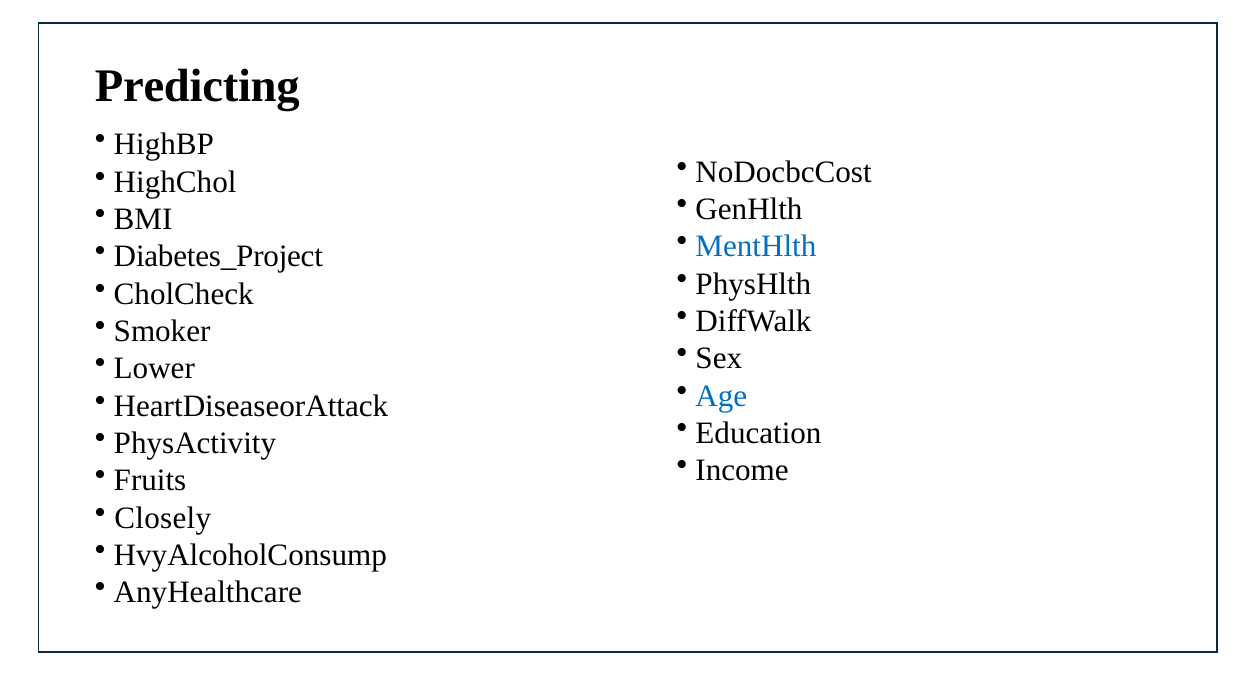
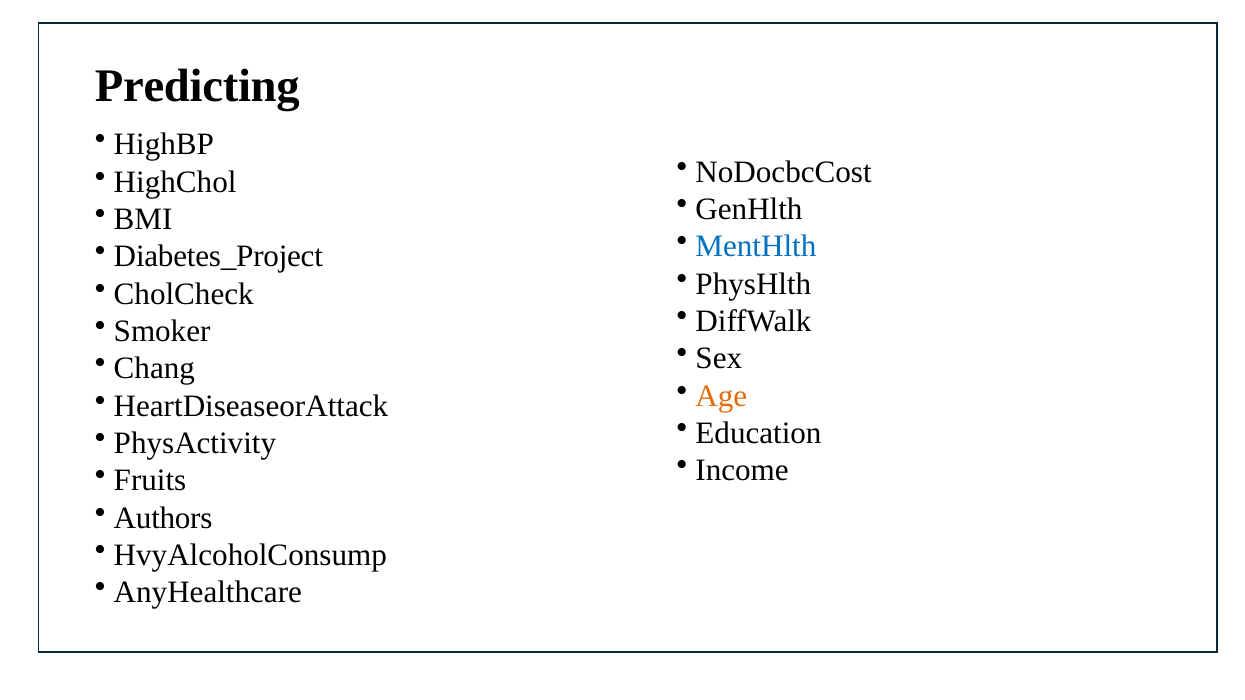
Lower: Lower -> Chang
Age colour: blue -> orange
Closely: Closely -> Authors
